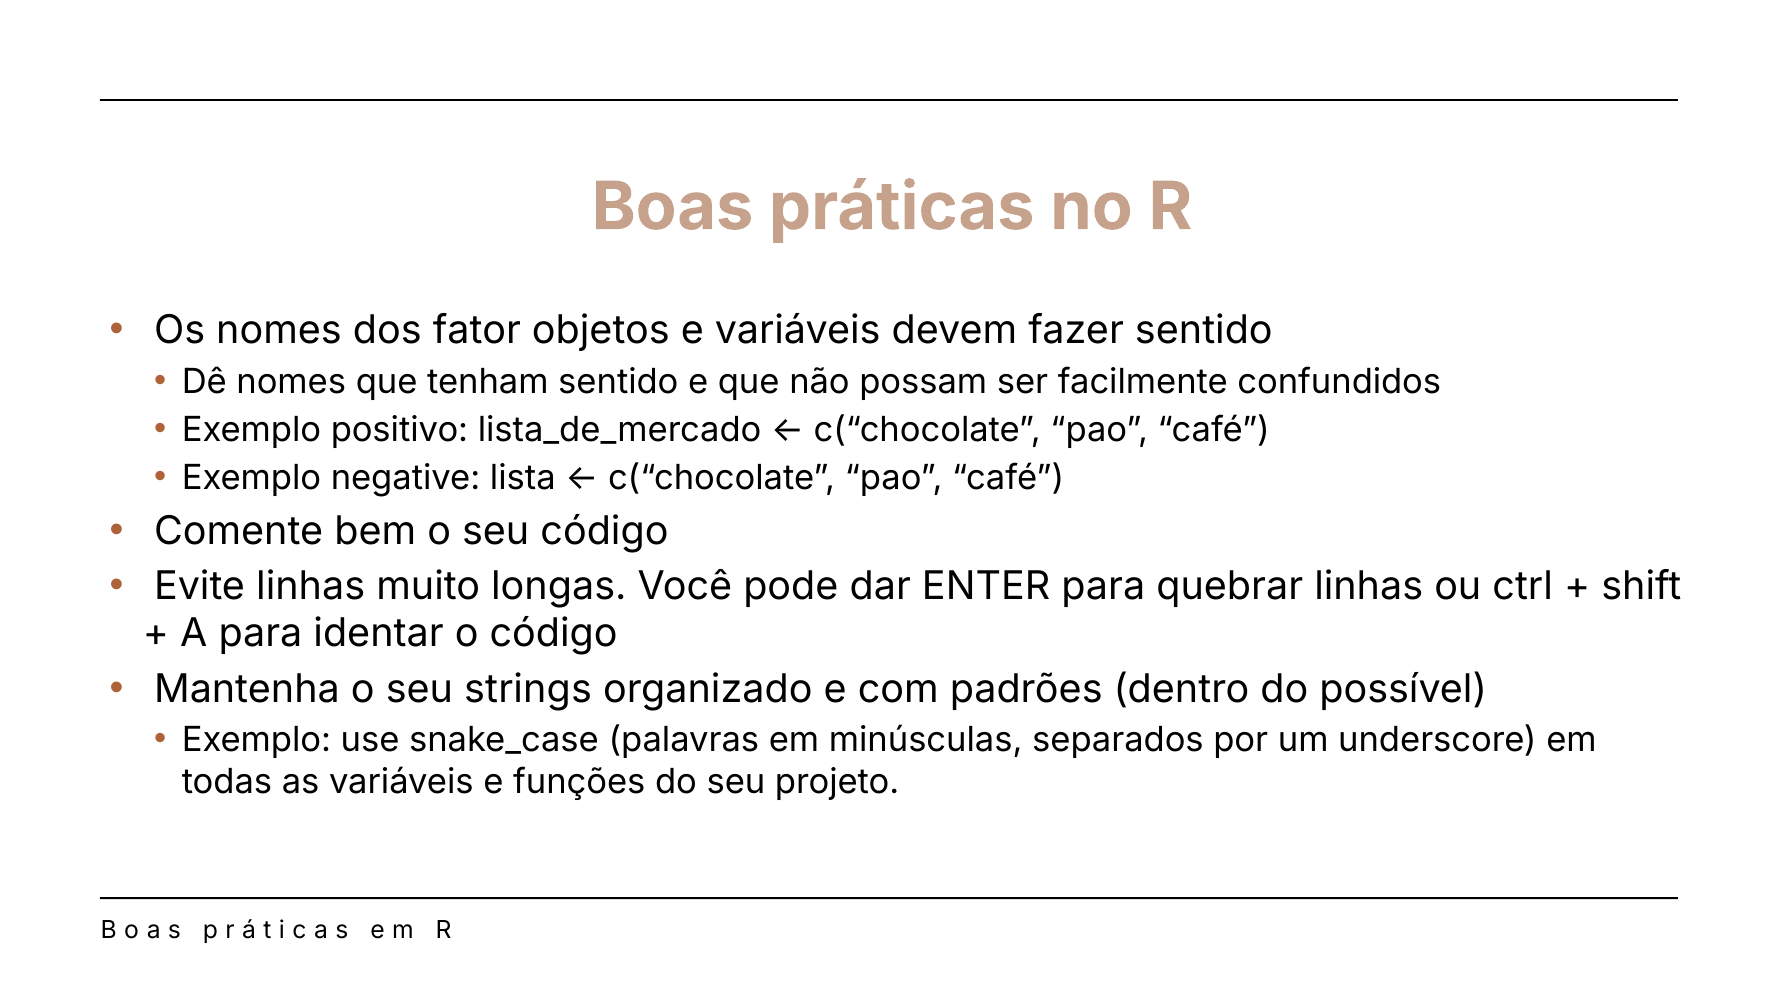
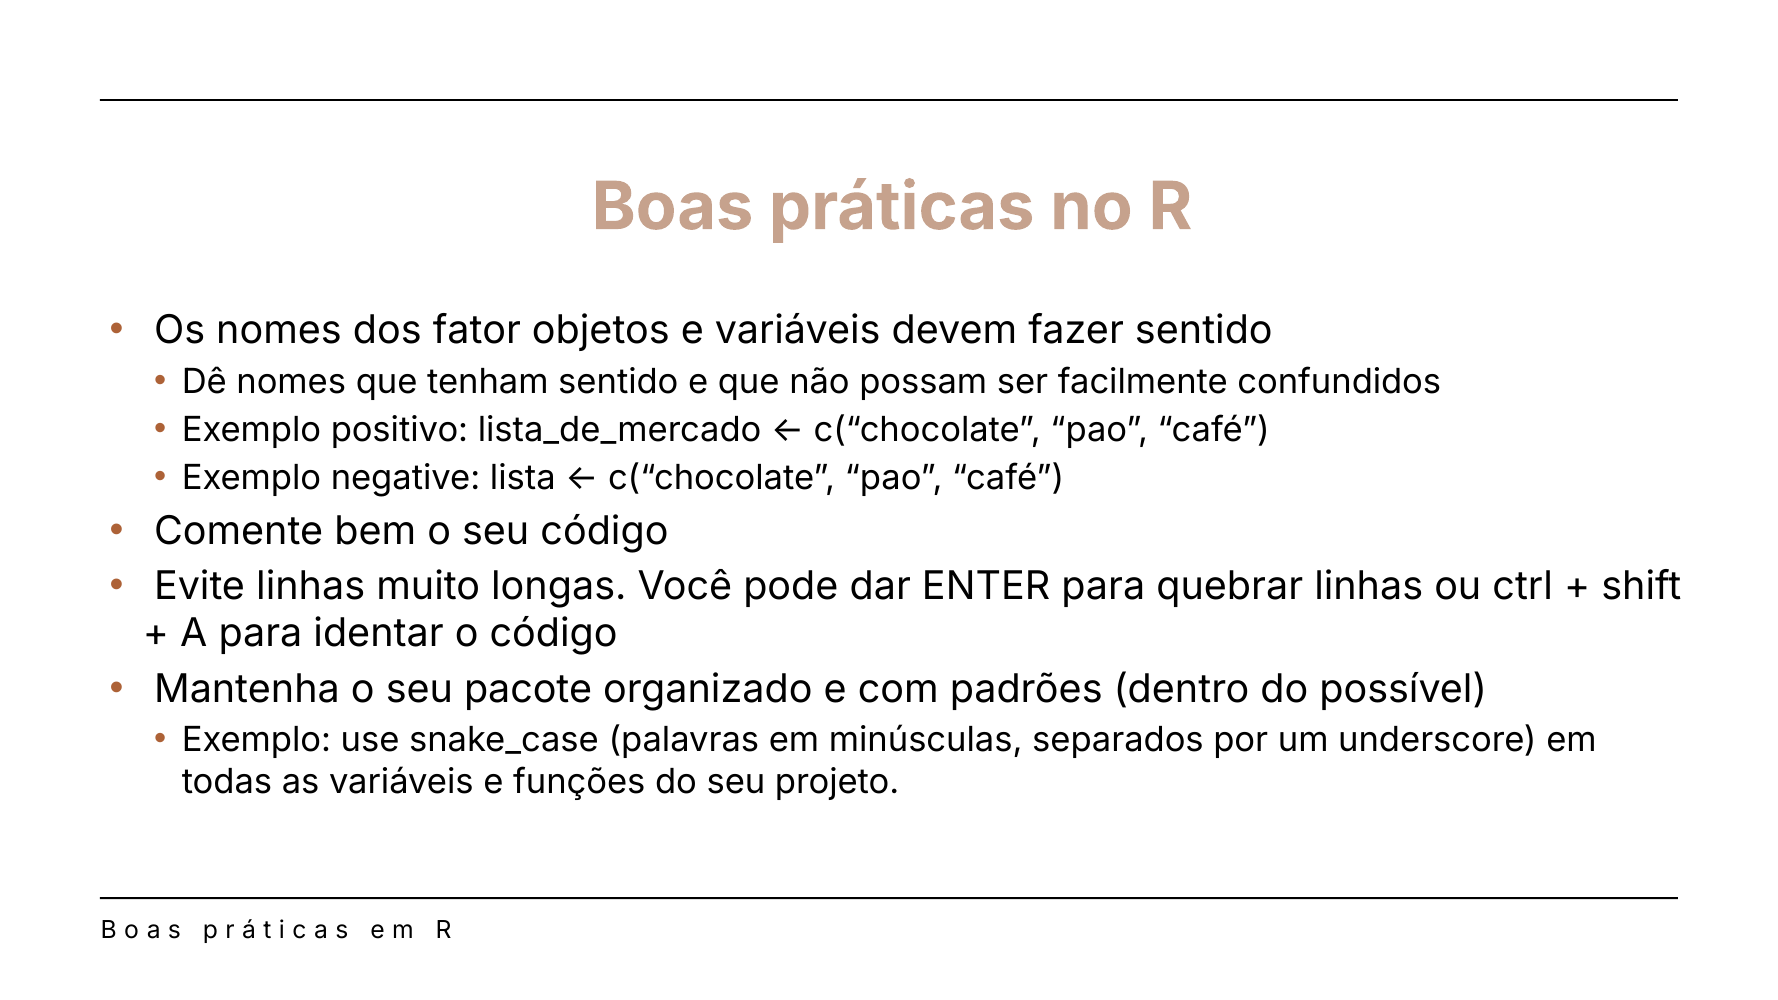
strings: strings -> pacote
